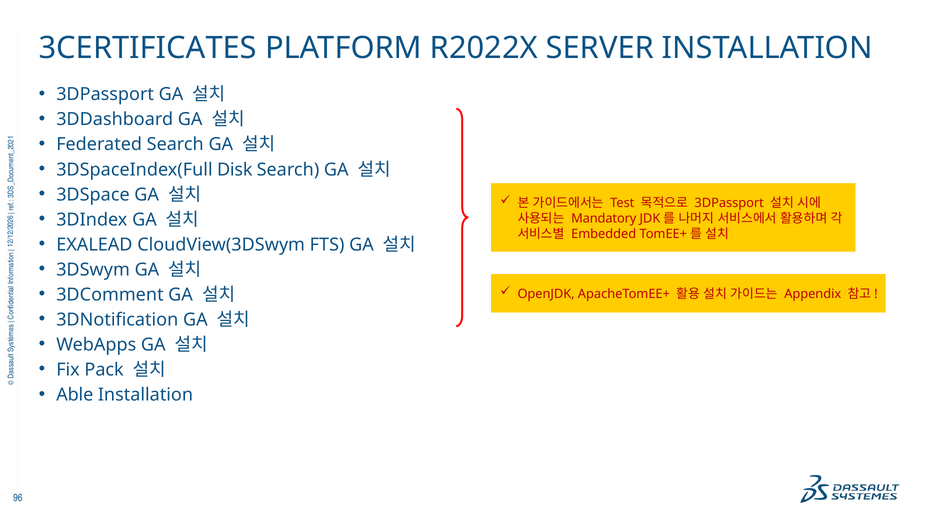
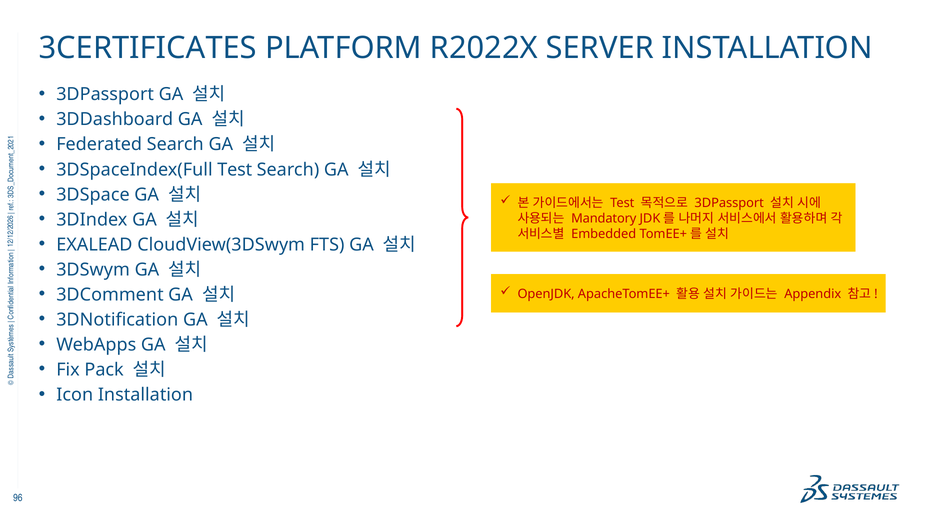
3DSpaceIndex(Full Disk: Disk -> Test
Able: Able -> Icon
